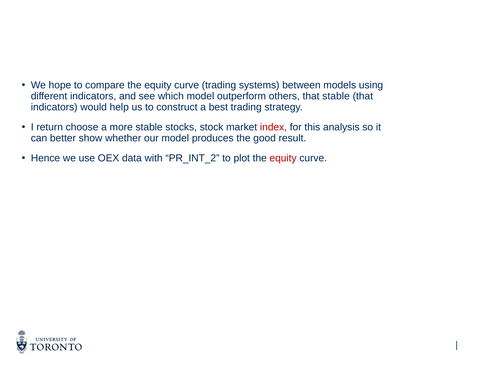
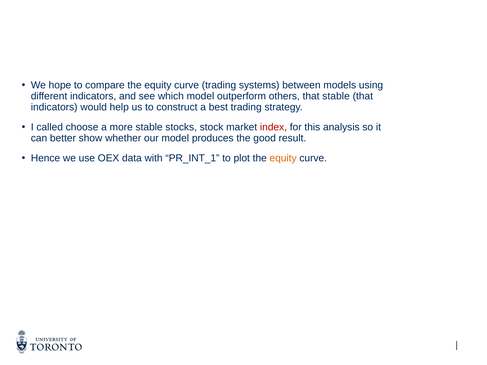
return: return -> called
PR_INT_2: PR_INT_2 -> PR_INT_1
equity at (283, 158) colour: red -> orange
